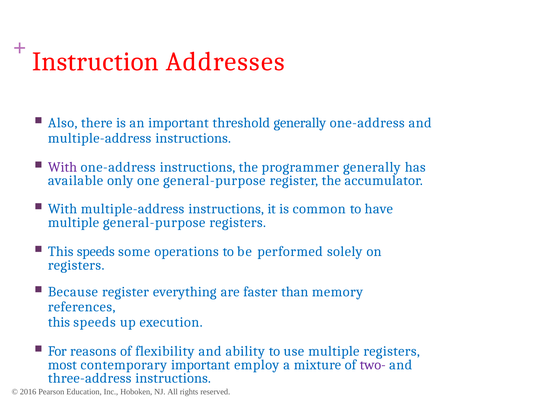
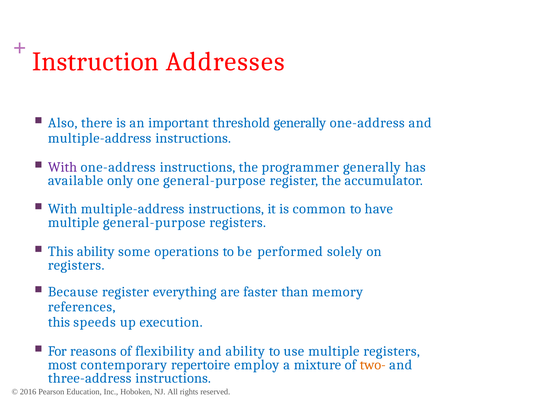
speeds at (96, 251): speeds -> ability
contemporary important: important -> repertoire
two- colour: purple -> orange
